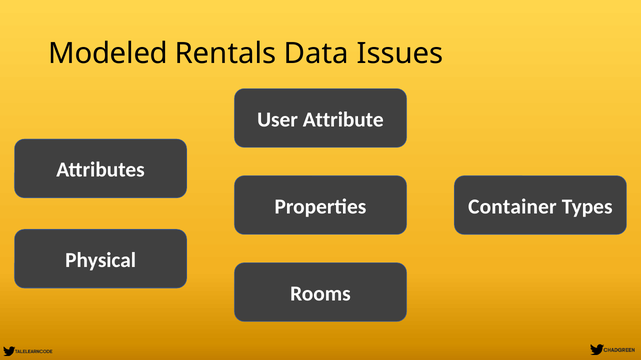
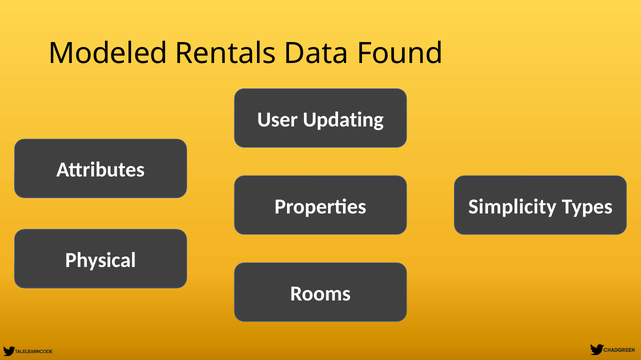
Issues: Issues -> Found
Attribute: Attribute -> Updating
Container: Container -> Simplicity
